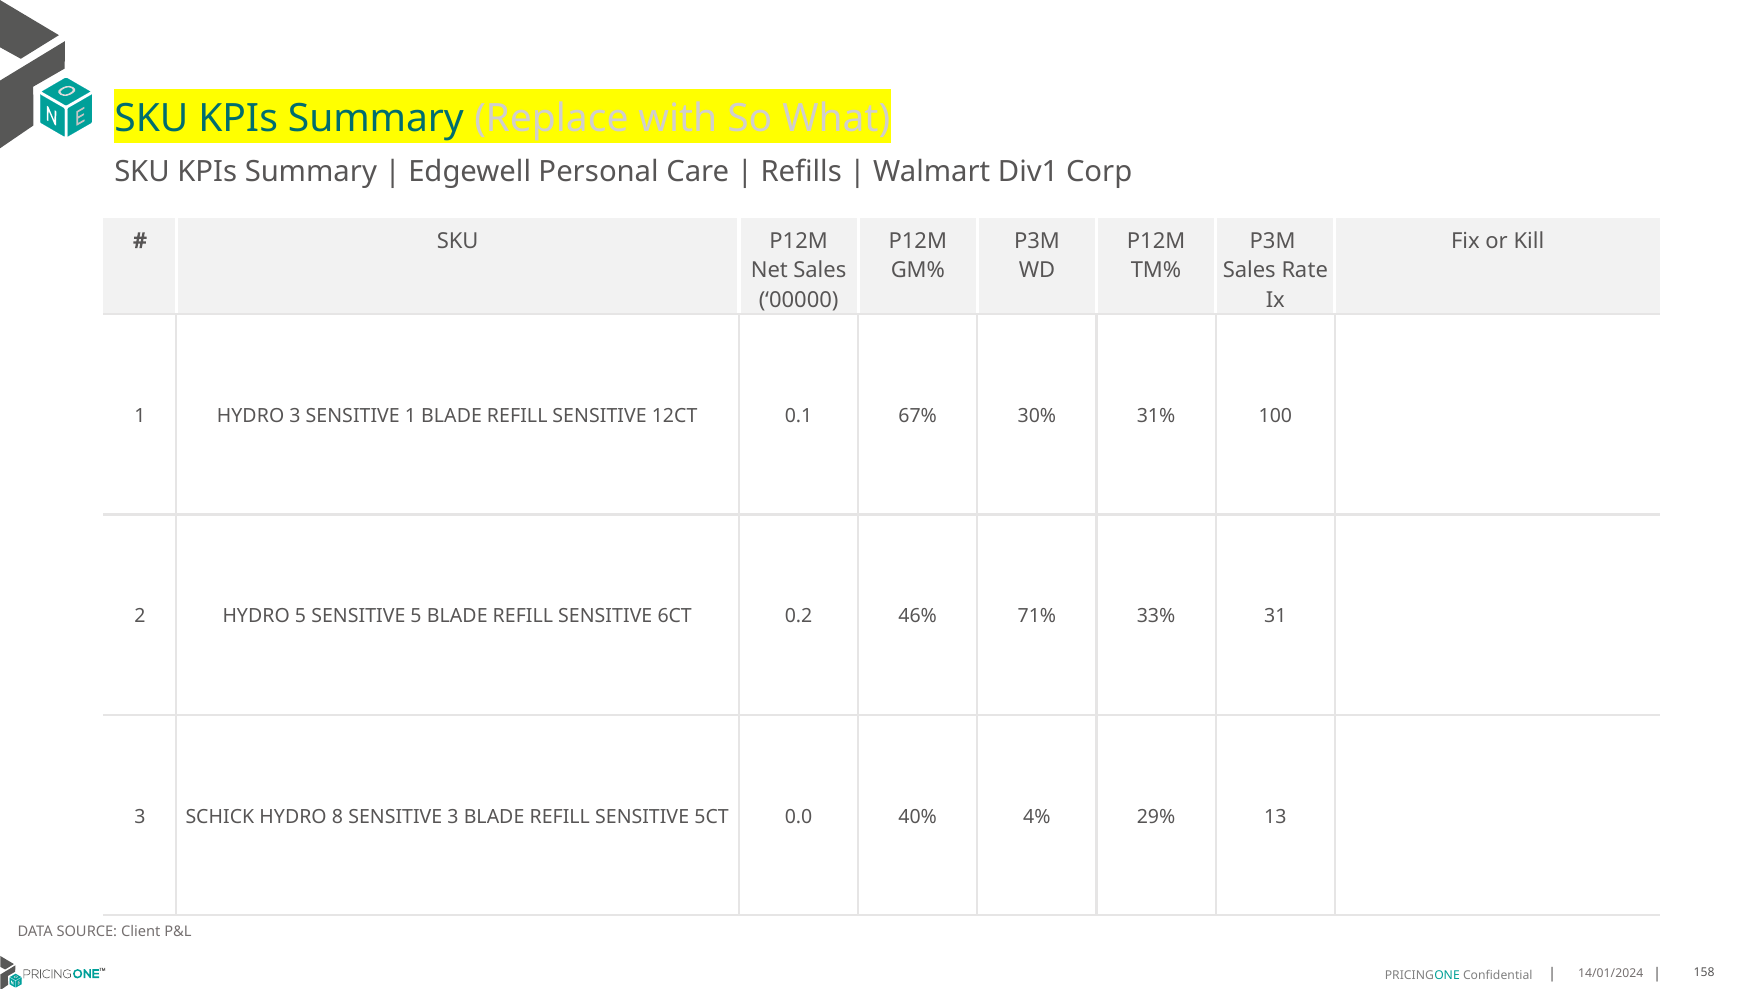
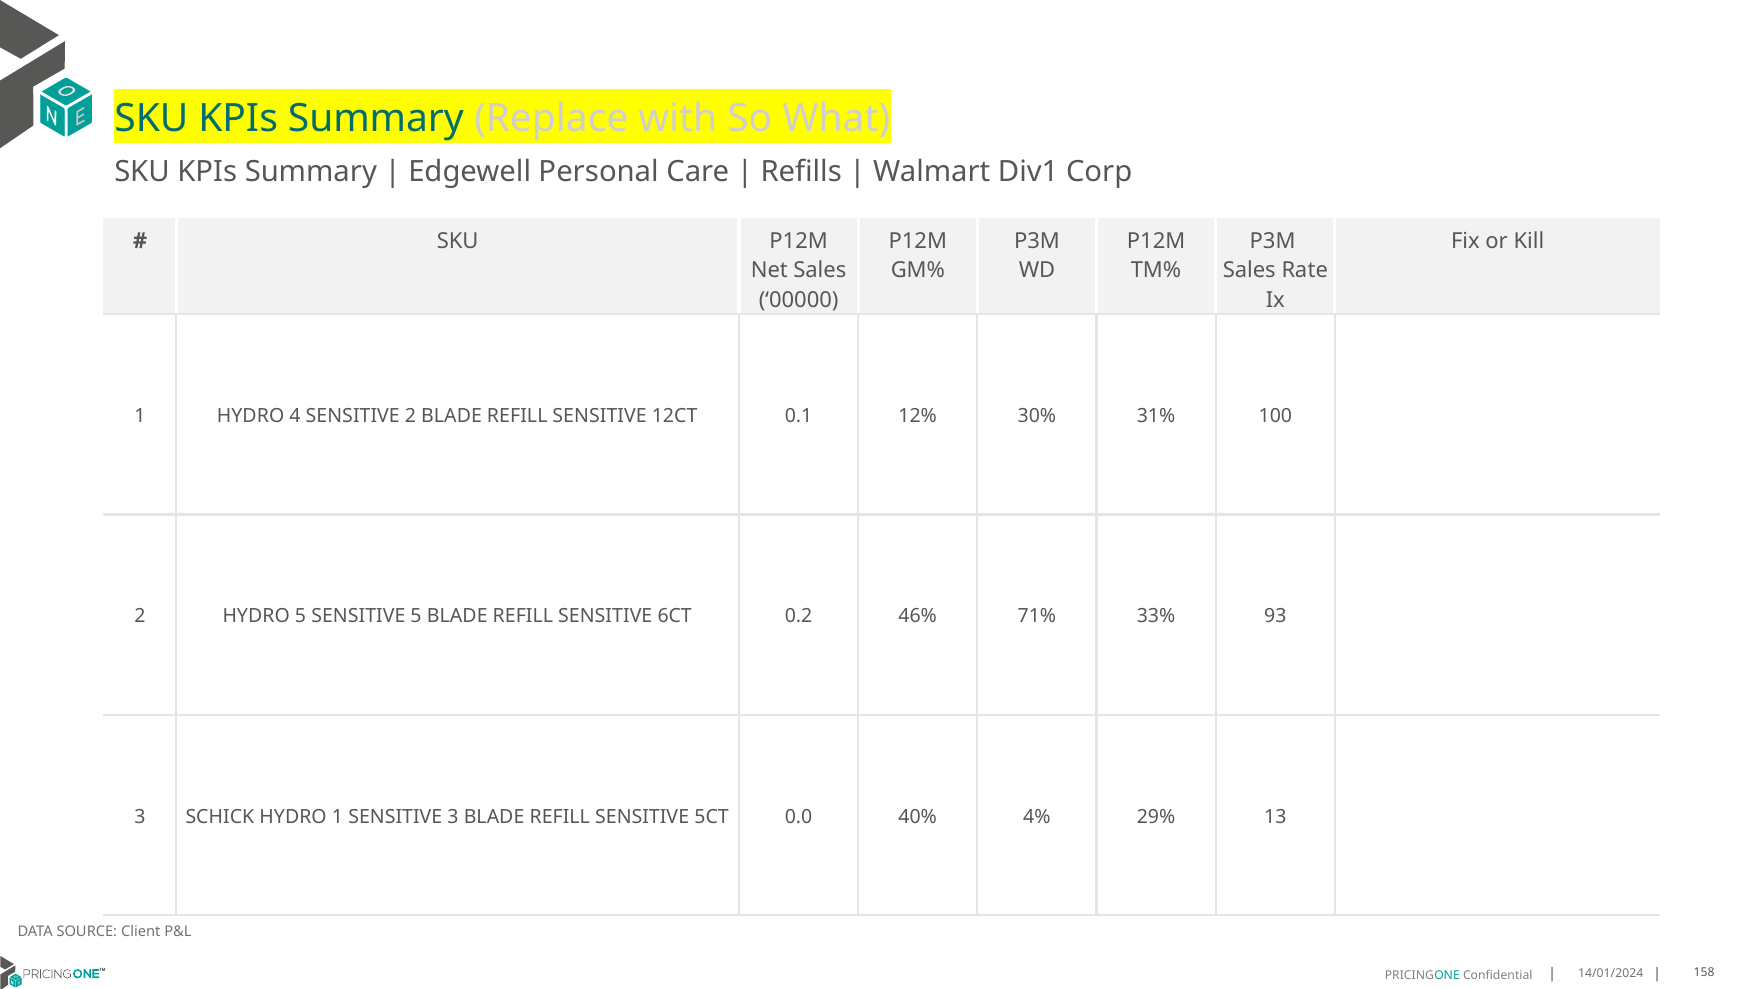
HYDRO 3: 3 -> 4
SENSITIVE 1: 1 -> 2
67%: 67% -> 12%
31: 31 -> 93
HYDRO 8: 8 -> 1
